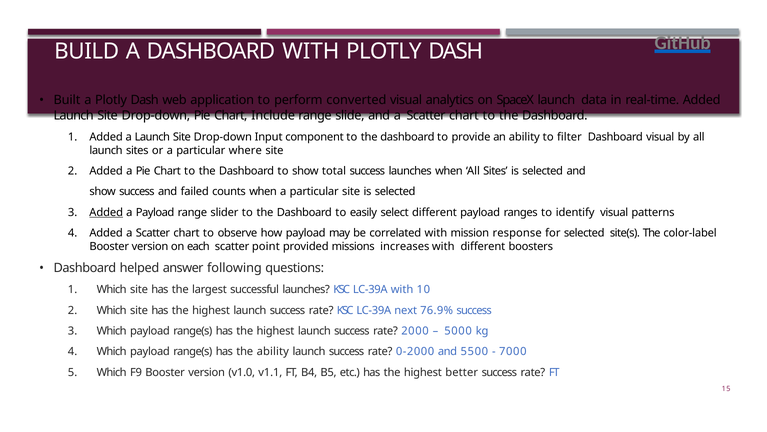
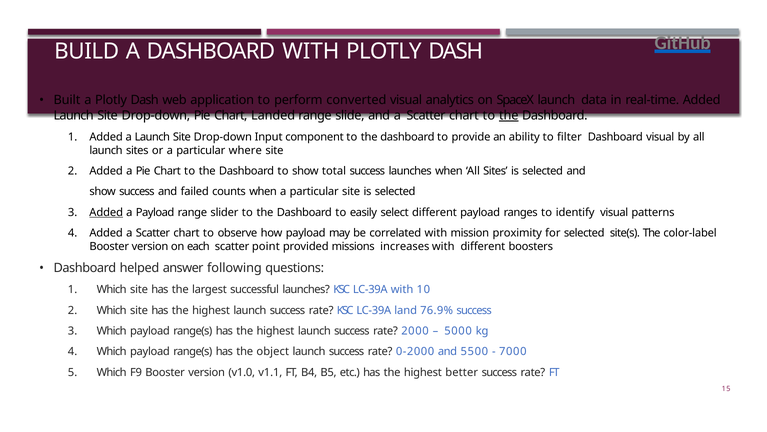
Include: Include -> Landed
the at (509, 115) underline: none -> present
response: response -> proximity
next: next -> land
the ability: ability -> object
